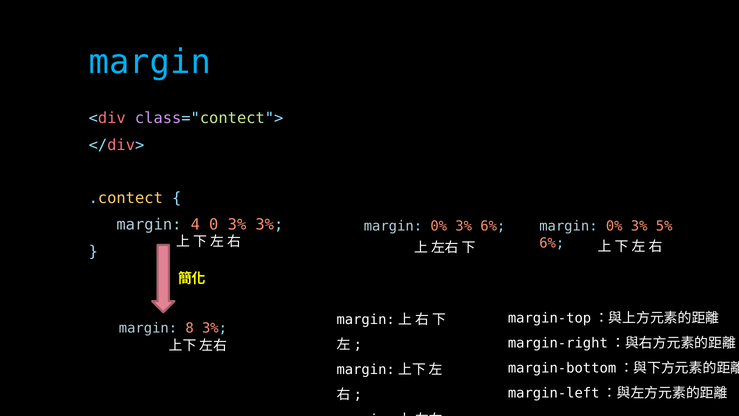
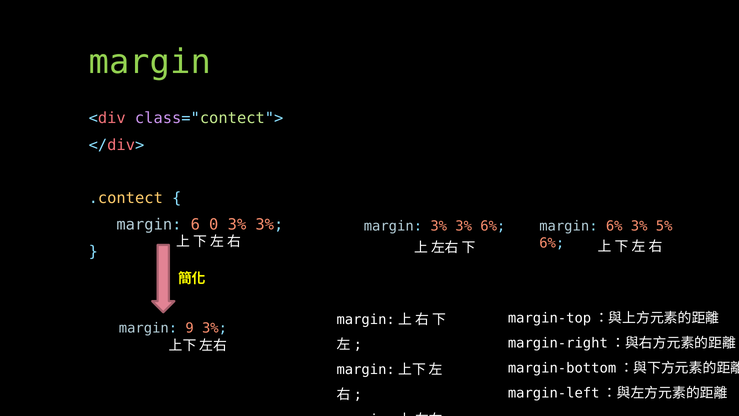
margin at (150, 62) colour: light blue -> light green
4: 4 -> 6
0% at (439, 226): 0% -> 3%
0% at (614, 226): 0% -> 6%
8: 8 -> 9
